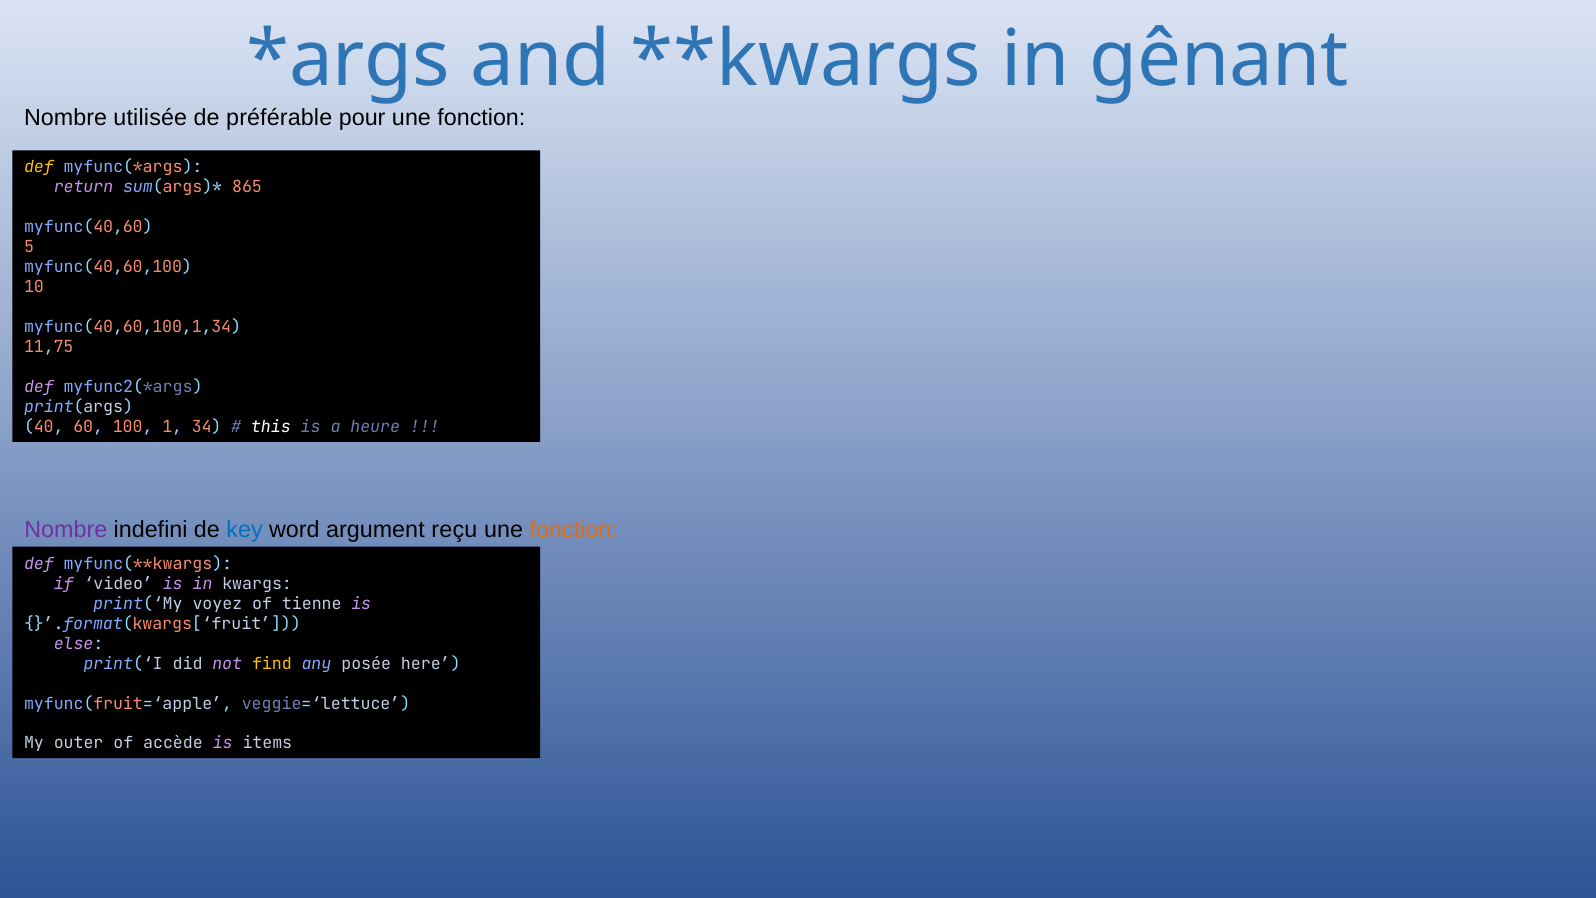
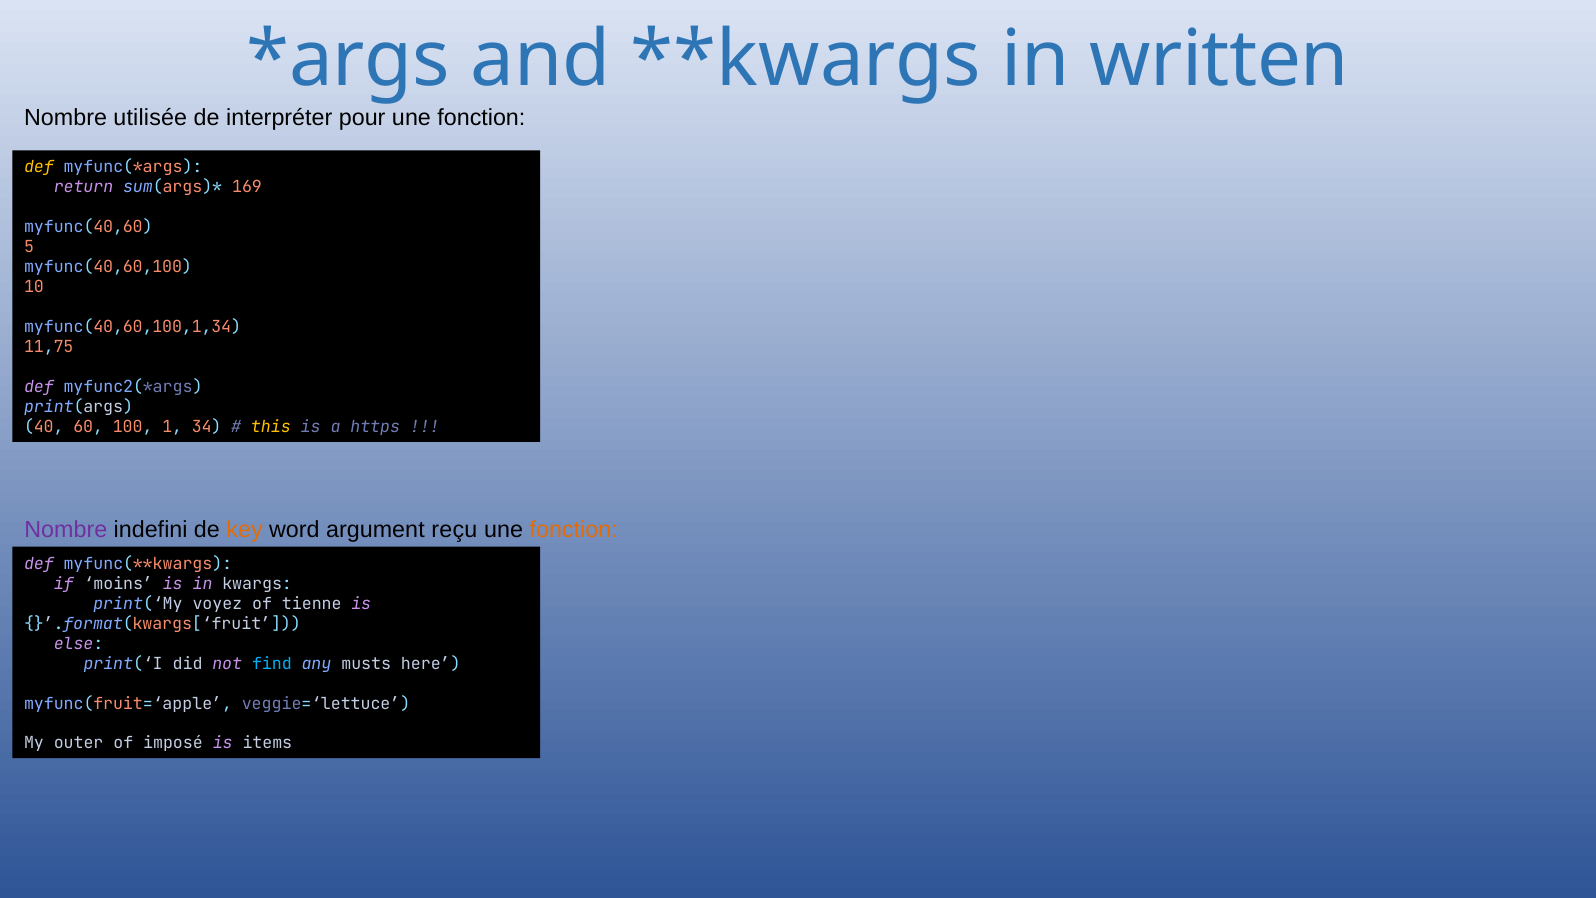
gênant: gênant -> written
préférable: préférable -> interpréter
865: 865 -> 169
this colour: white -> yellow
heure: heure -> https
key colour: blue -> orange
video: video -> moins
find colour: yellow -> light blue
posée: posée -> musts
accède: accède -> imposé
